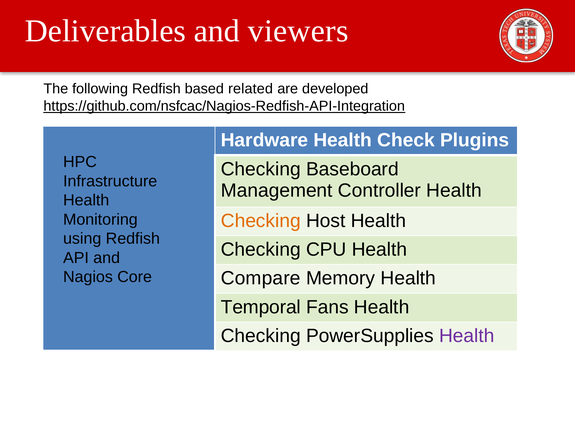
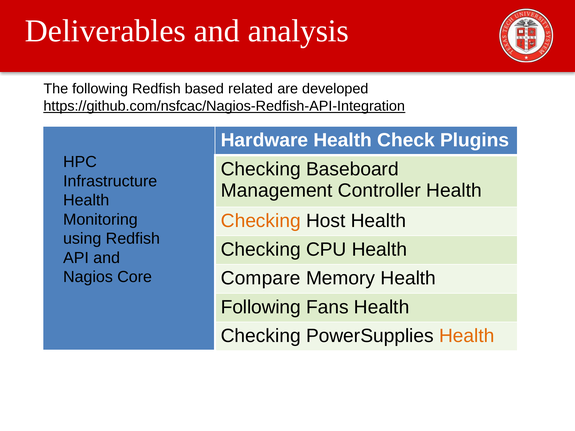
viewers: viewers -> analysis
Temporal at (261, 307): Temporal -> Following
Health at (467, 336) colour: purple -> orange
